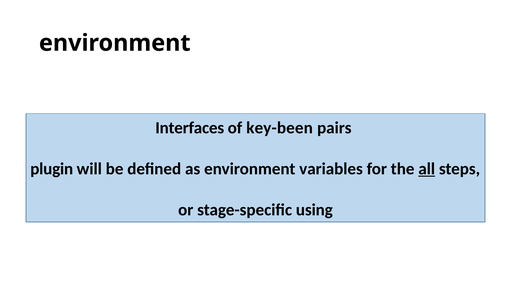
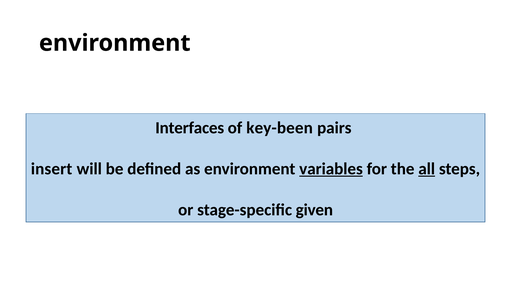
plugin: plugin -> insert
variables underline: none -> present
using: using -> given
